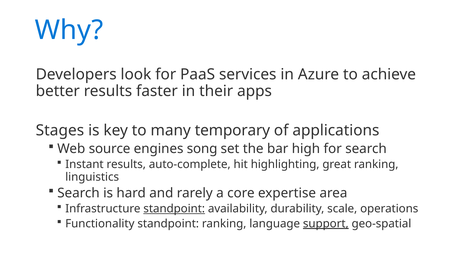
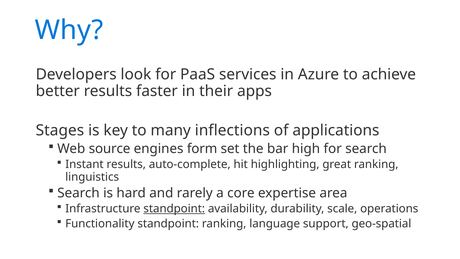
temporary: temporary -> inflections
song: song -> form
support underline: present -> none
